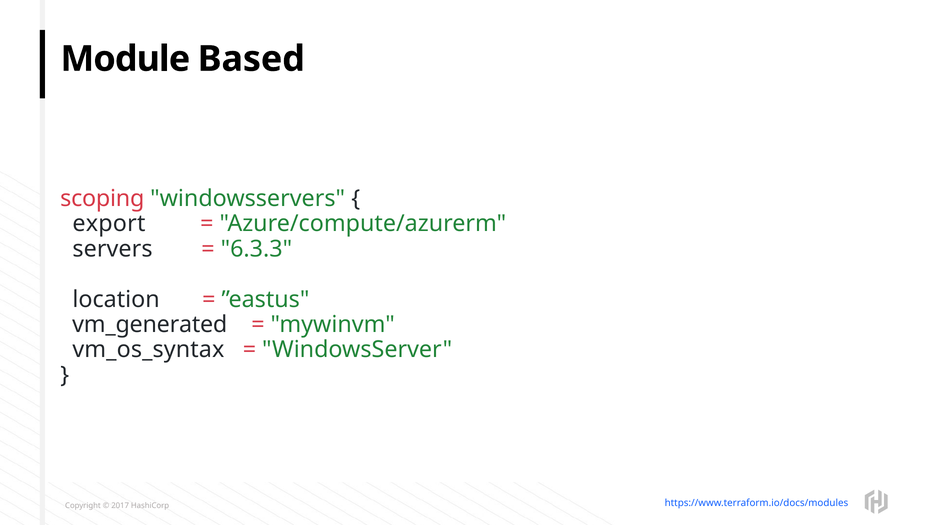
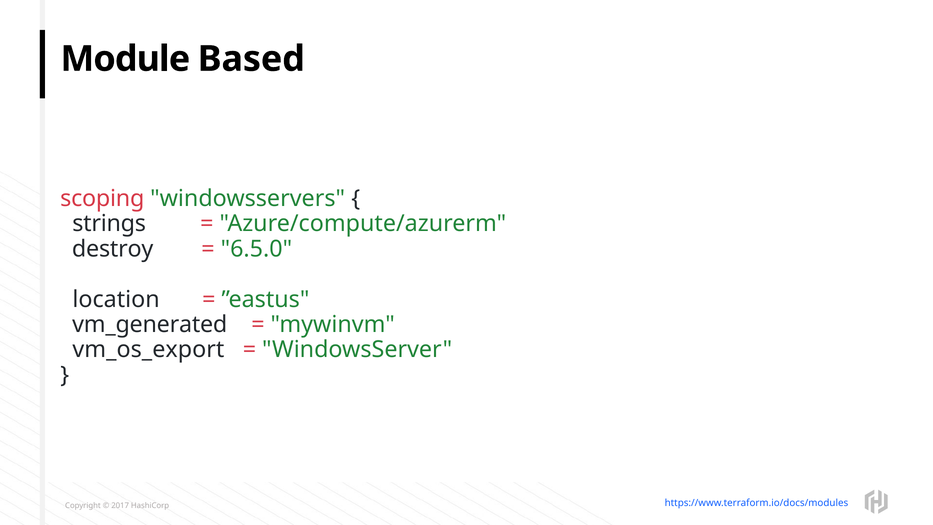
export: export -> strings
servers: servers -> destroy
6.3.3: 6.3.3 -> 6.5.0
vm_os_syntax: vm_os_syntax -> vm_os_export
